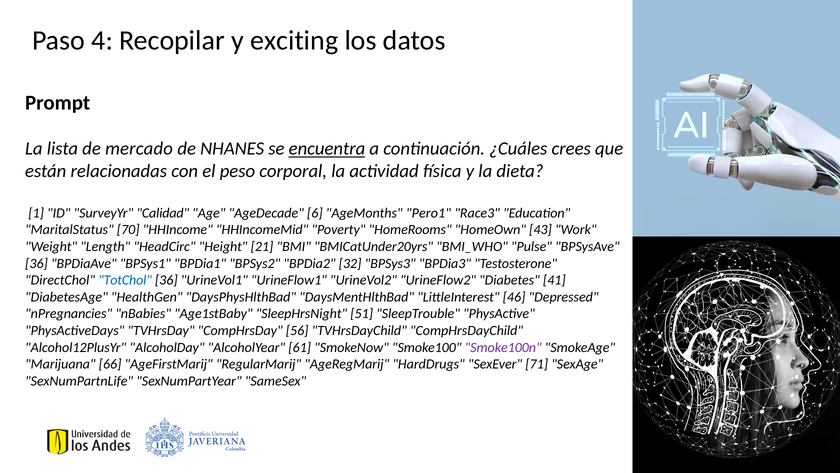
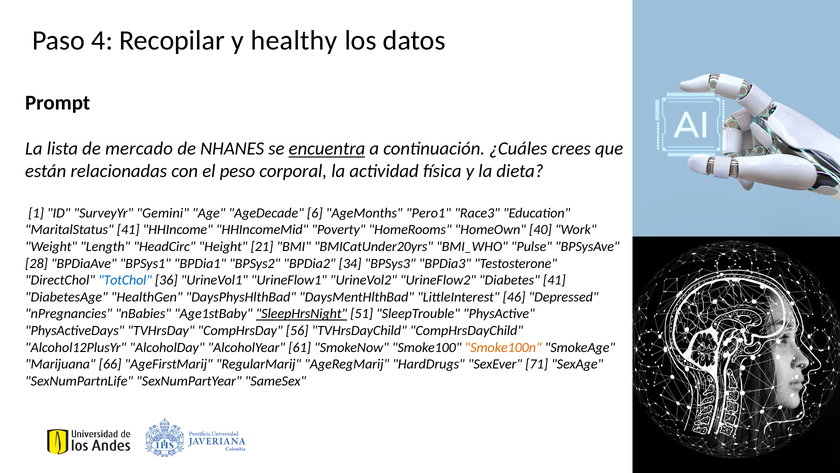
exciting: exciting -> healthy
Calidad: Calidad -> Gemini
MaritalStatus 70: 70 -> 41
43: 43 -> 40
36 at (36, 263): 36 -> 28
32: 32 -> 34
SleepHrsNight underline: none -> present
Smoke100n colour: purple -> orange
